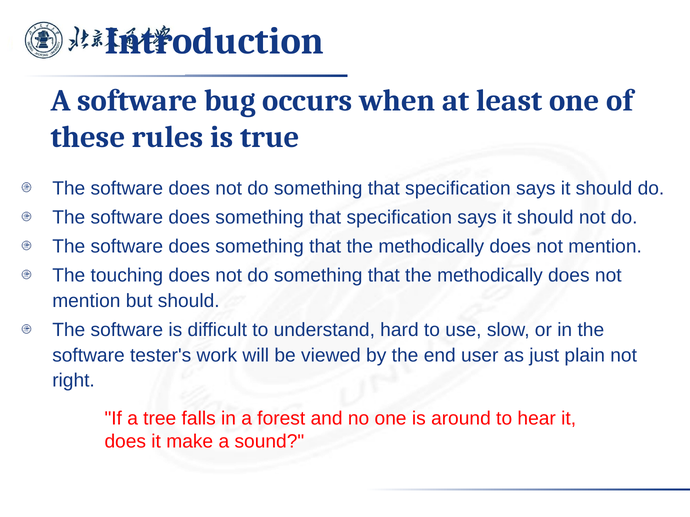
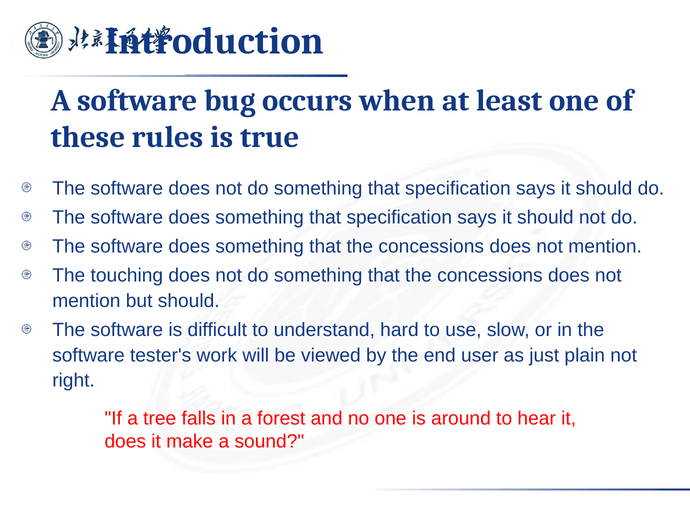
methodically at (431, 247): methodically -> concessions
methodically at (490, 276): methodically -> concessions
